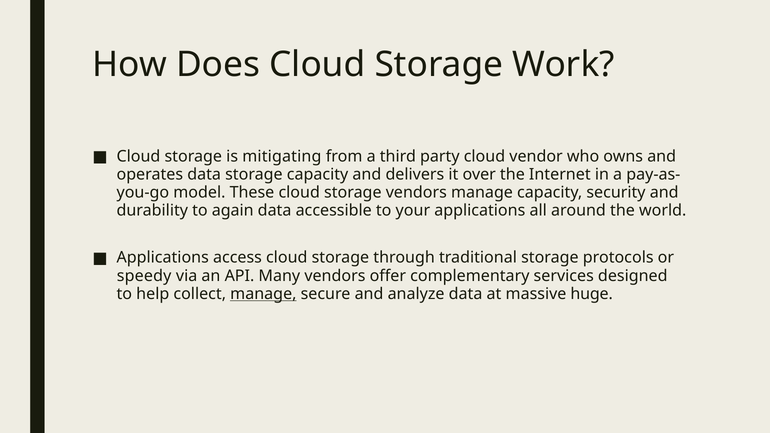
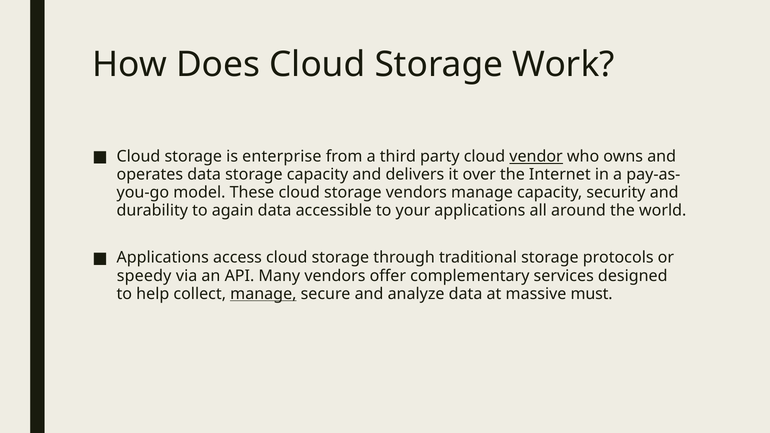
mitigating: mitigating -> enterprise
vendor underline: none -> present
huge: huge -> must
